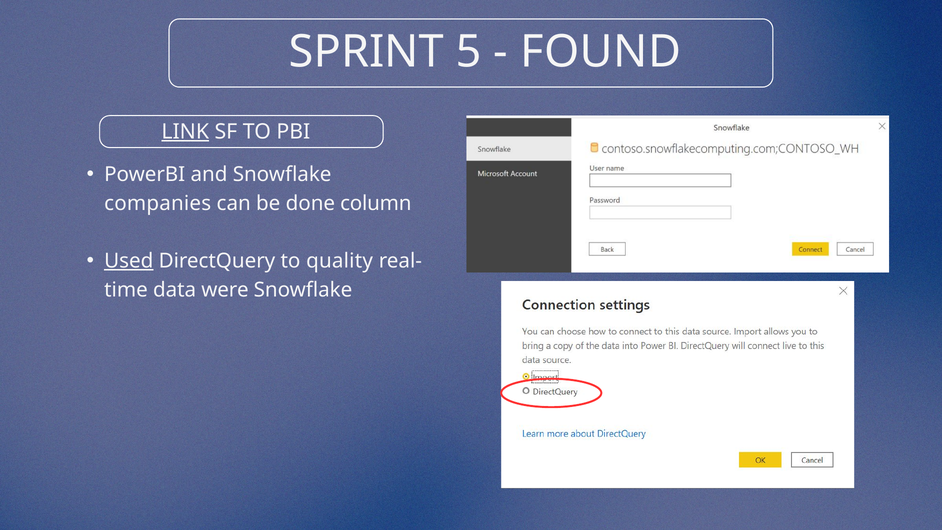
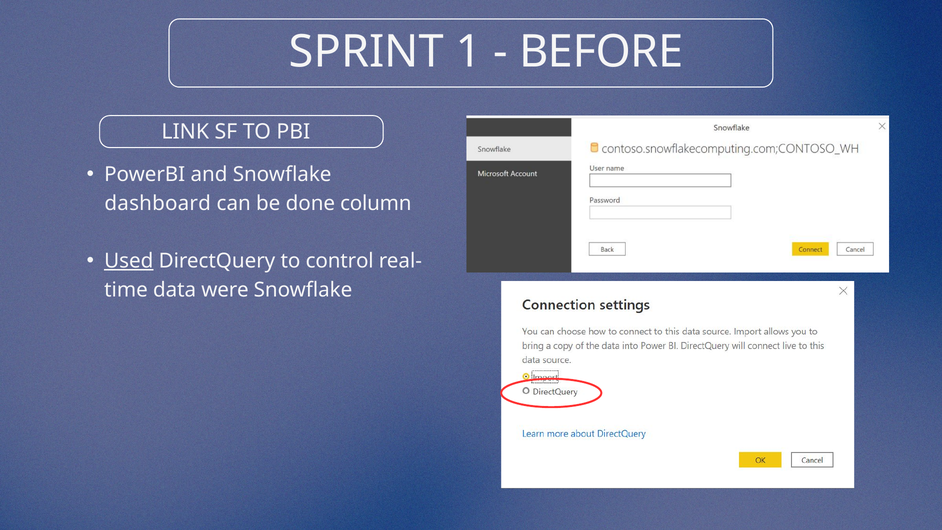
5: 5 -> 1
FOUND: FOUND -> BEFORE
LINK underline: present -> none
companies: companies -> dashboard
quality: quality -> control
